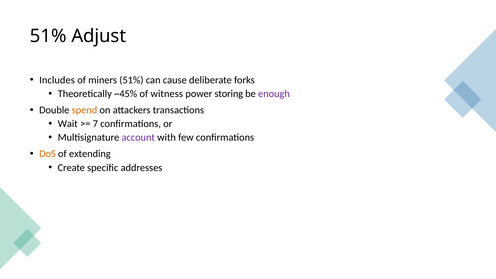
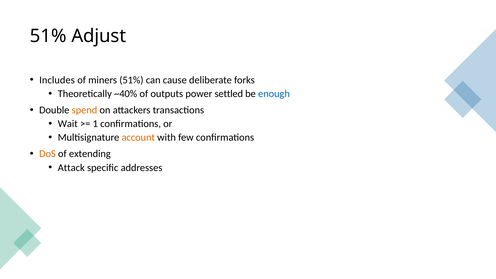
~45%: ~45% -> ~40%
witness: witness -> outputs
storing: storing -> settled
enough colour: purple -> blue
7: 7 -> 1
account colour: purple -> orange
Create: Create -> Attack
